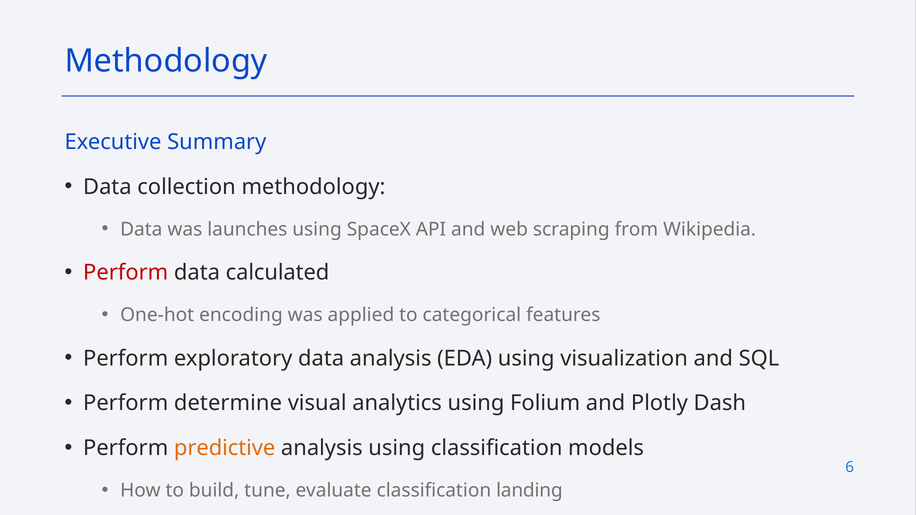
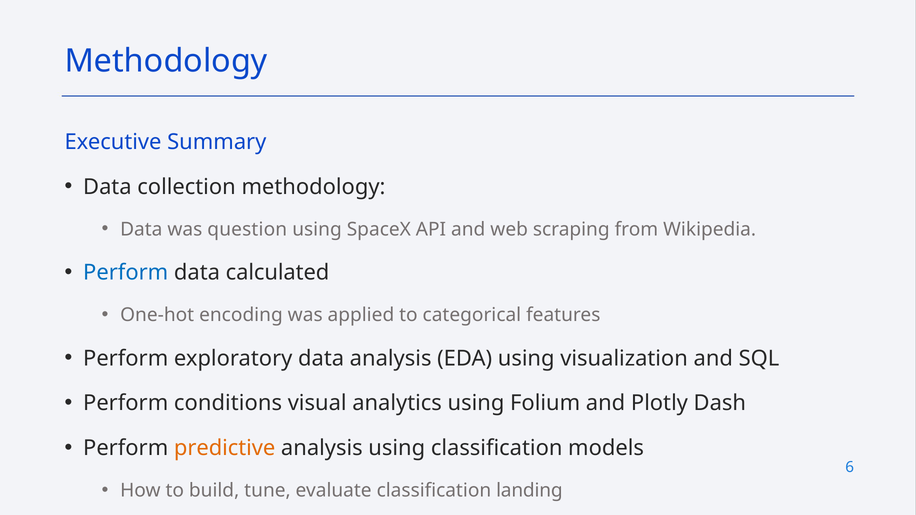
launches: launches -> question
Perform at (126, 273) colour: red -> blue
determine: determine -> conditions
